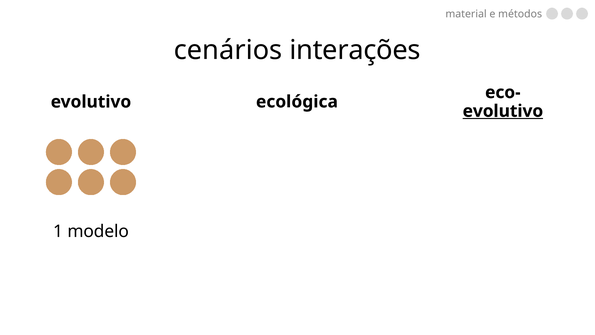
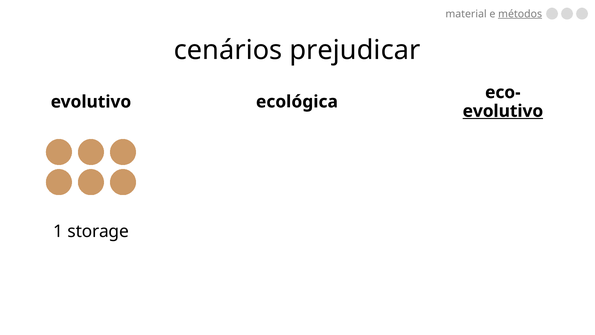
métodos underline: none -> present
interações: interações -> prejudicar
modelo: modelo -> storage
